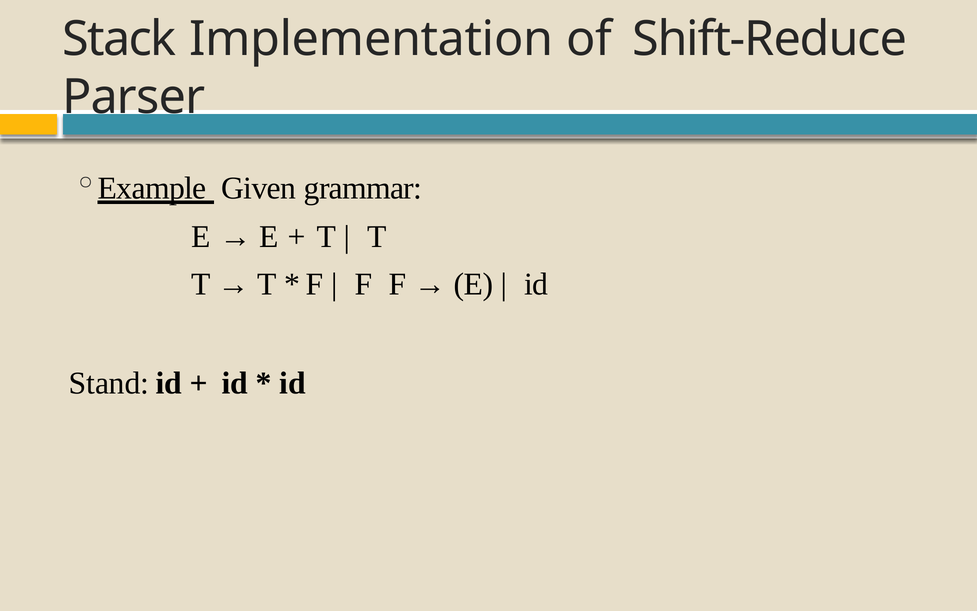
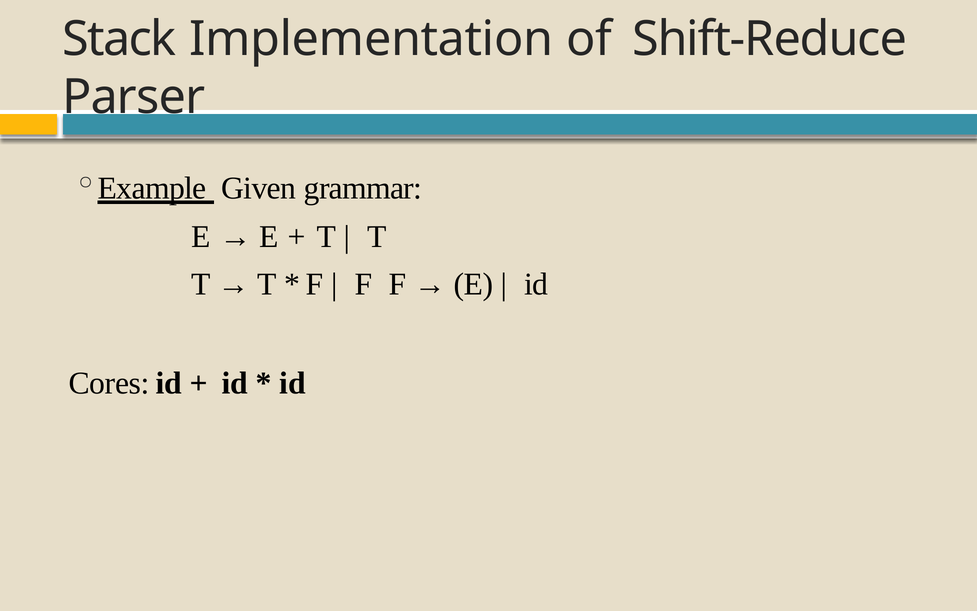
Stand: Stand -> Cores
